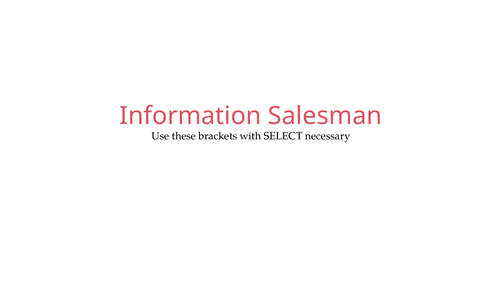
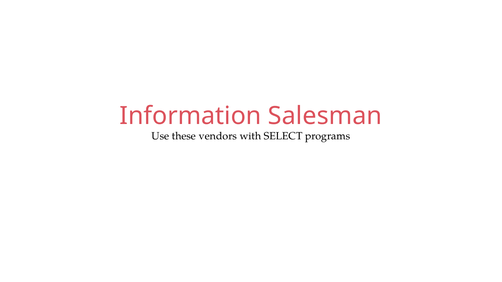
brackets: brackets -> vendors
necessary: necessary -> programs
